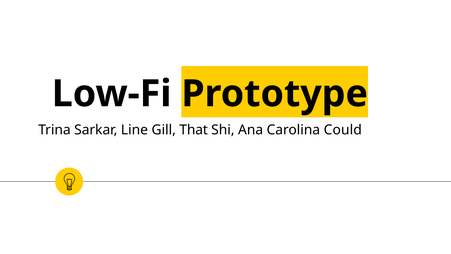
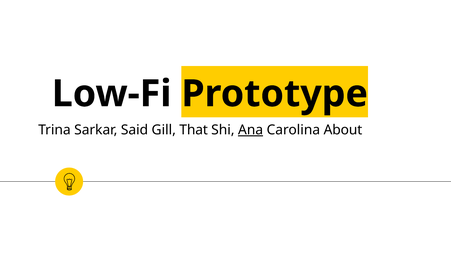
Line: Line -> Said
Ana underline: none -> present
Could: Could -> About
